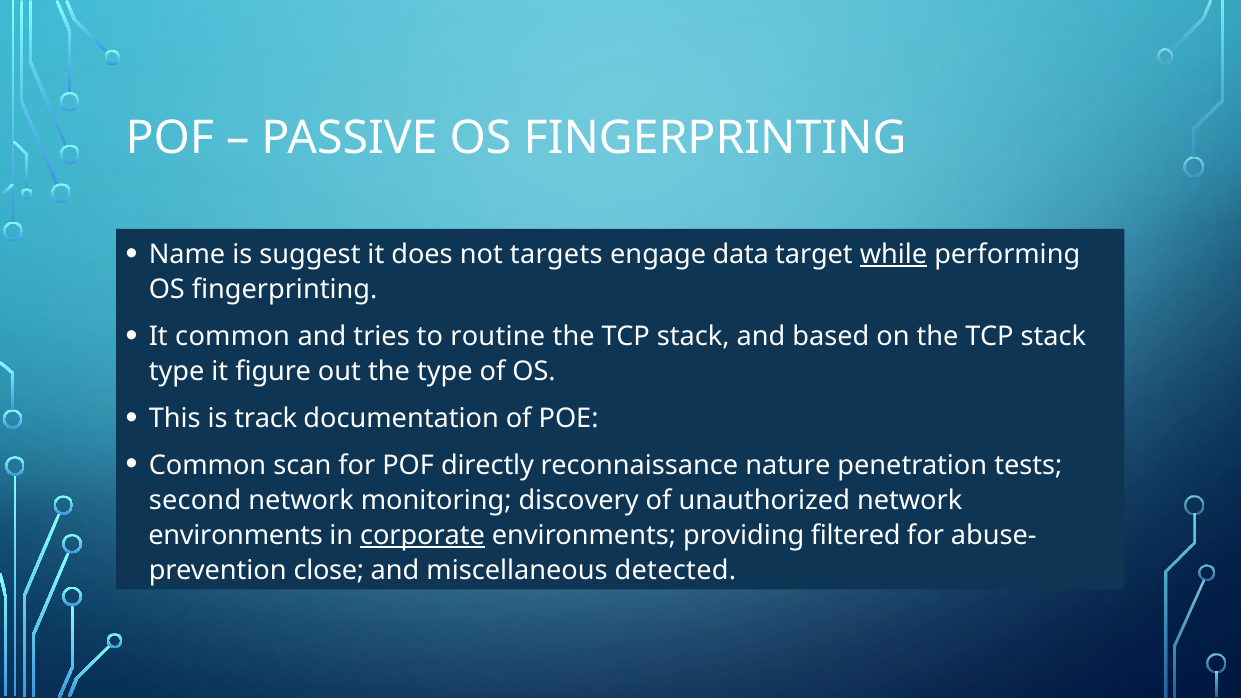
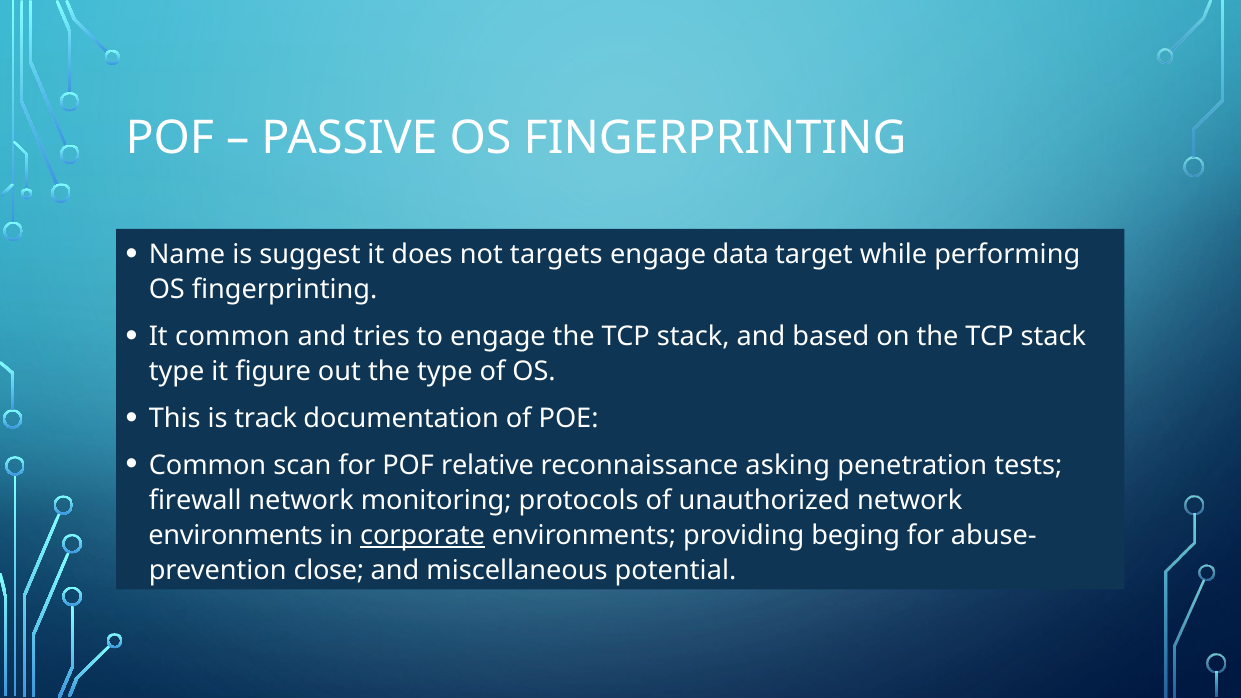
while underline: present -> none
to routine: routine -> engage
directly: directly -> relative
nature: nature -> asking
second: second -> firewall
discovery: discovery -> protocols
filtered: filtered -> beging
detected: detected -> potential
